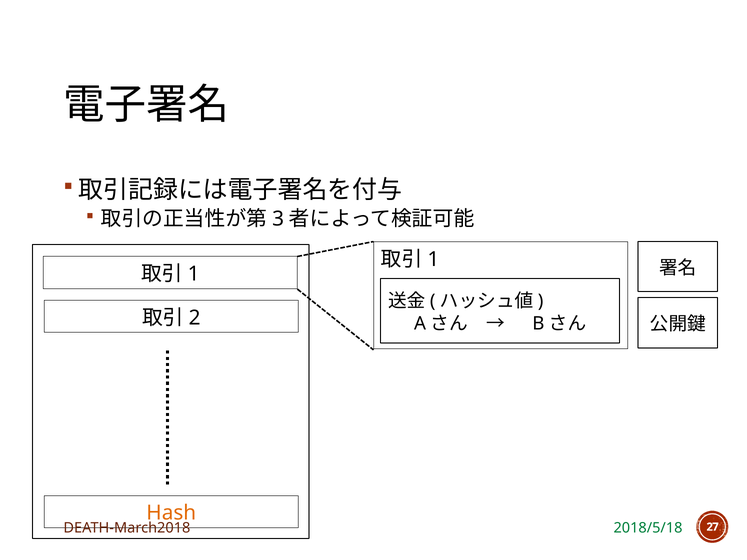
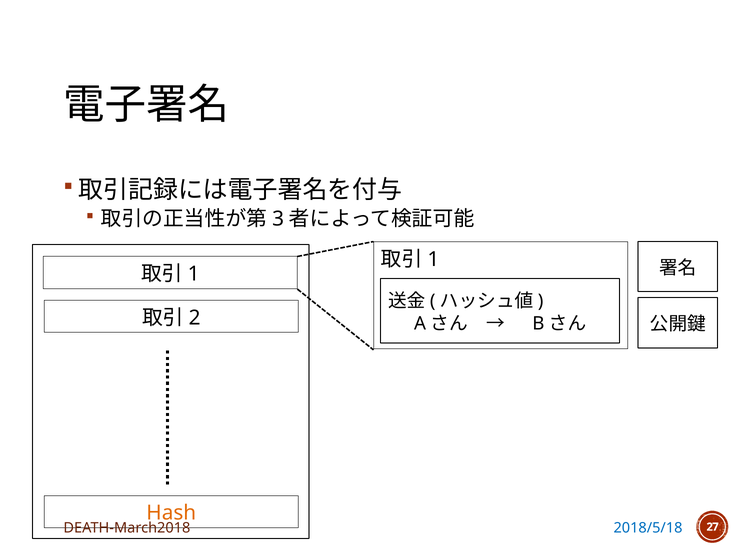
2018/5/18 colour: green -> blue
